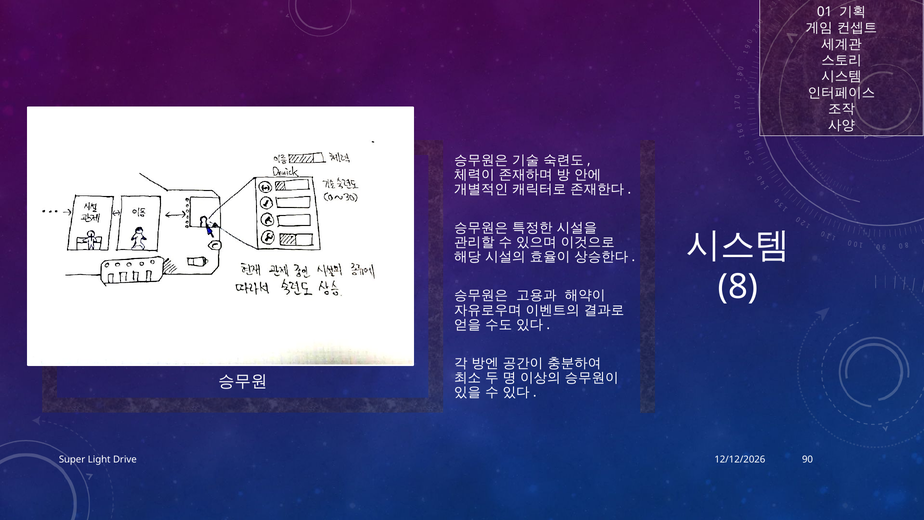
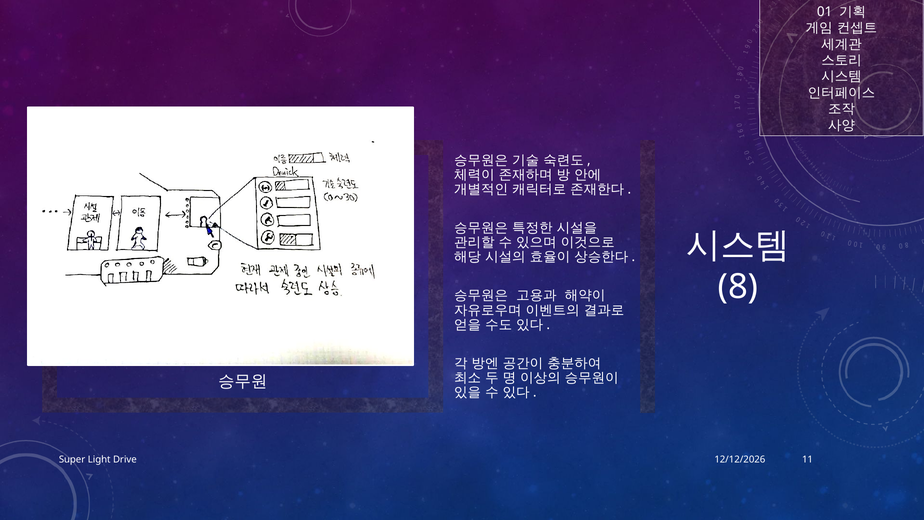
90: 90 -> 11
